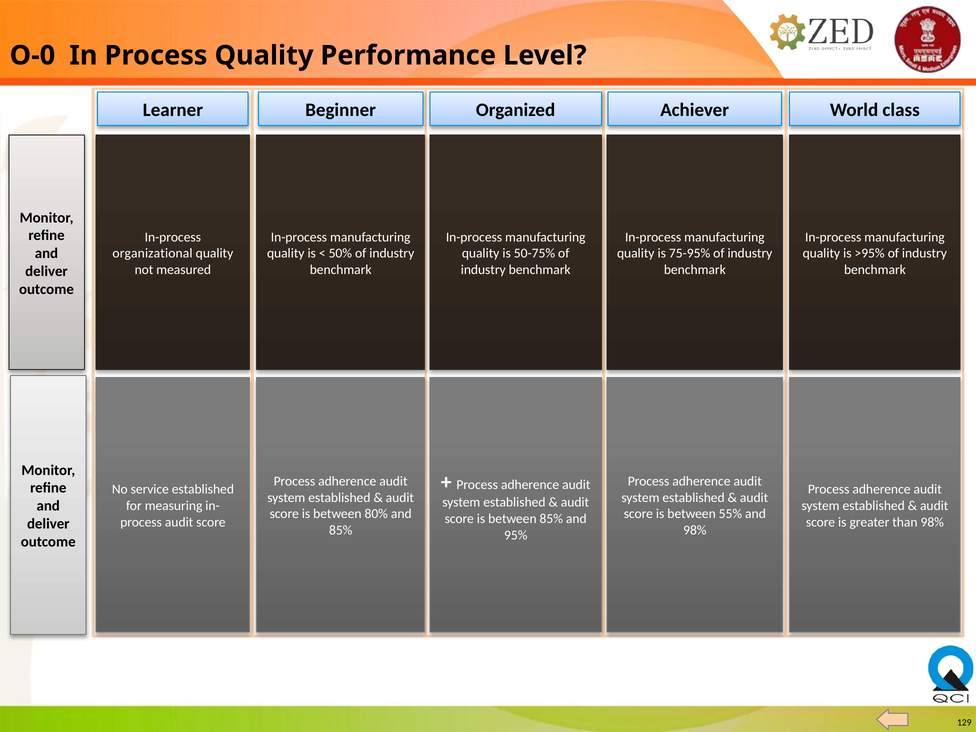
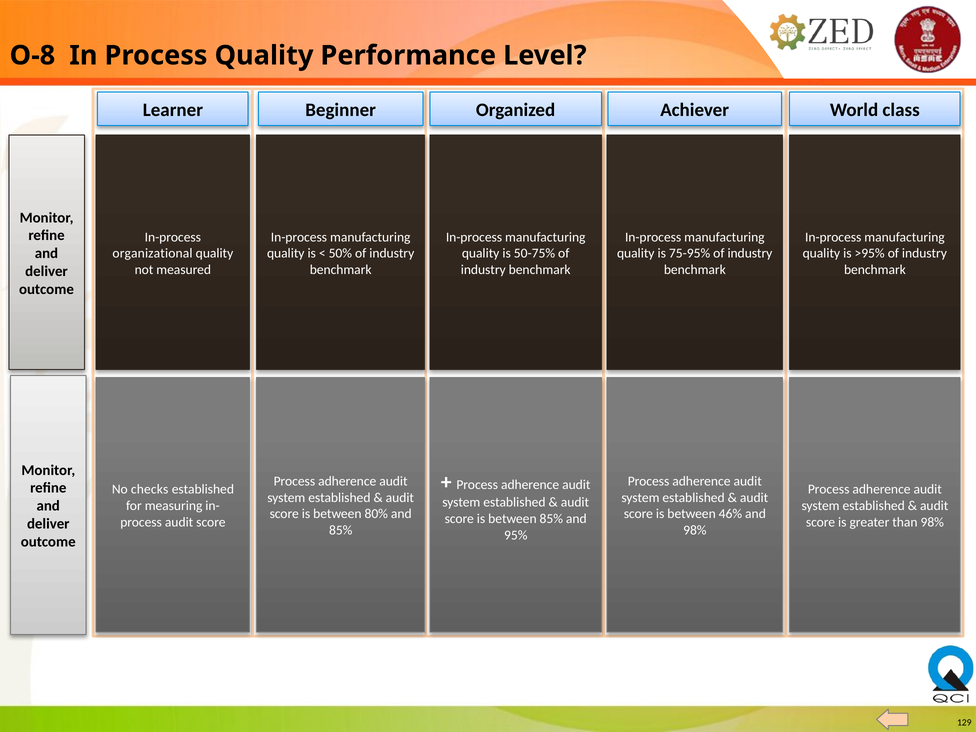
O-0: O-0 -> O-8
service: service -> checks
55%: 55% -> 46%
